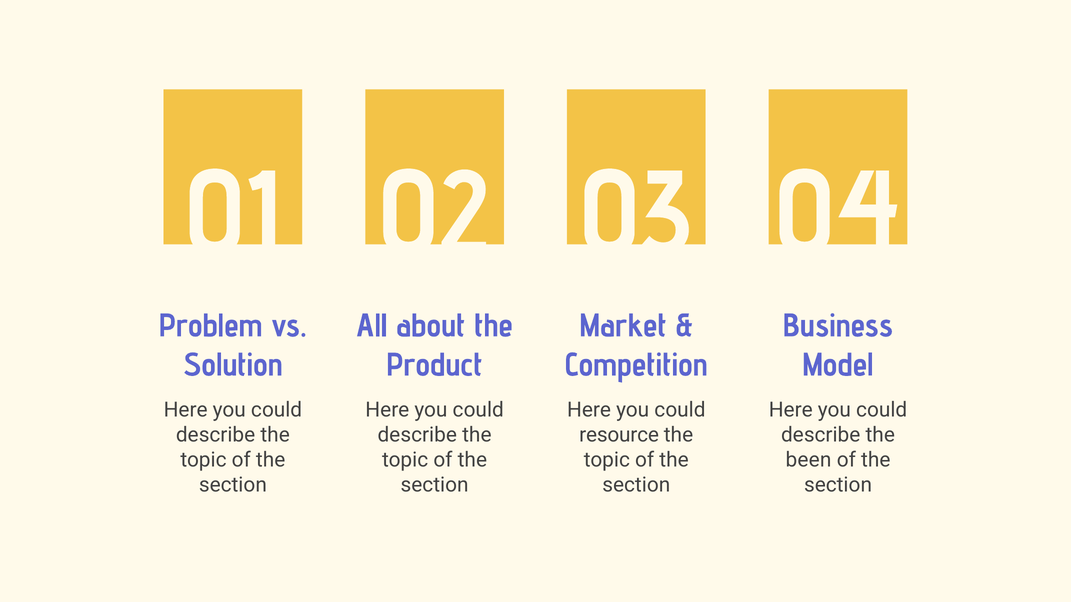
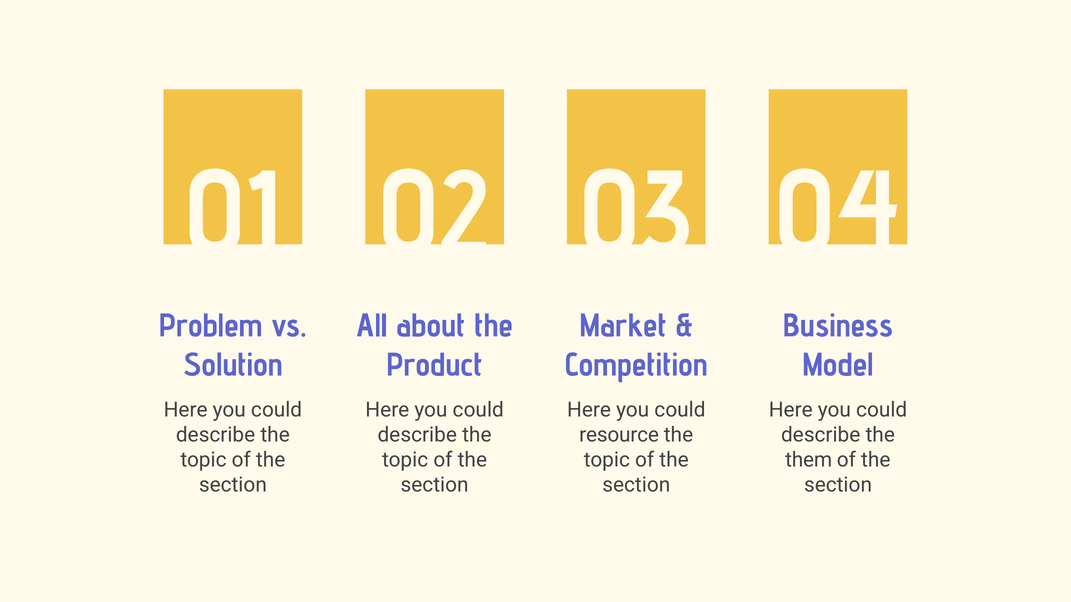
been: been -> them
